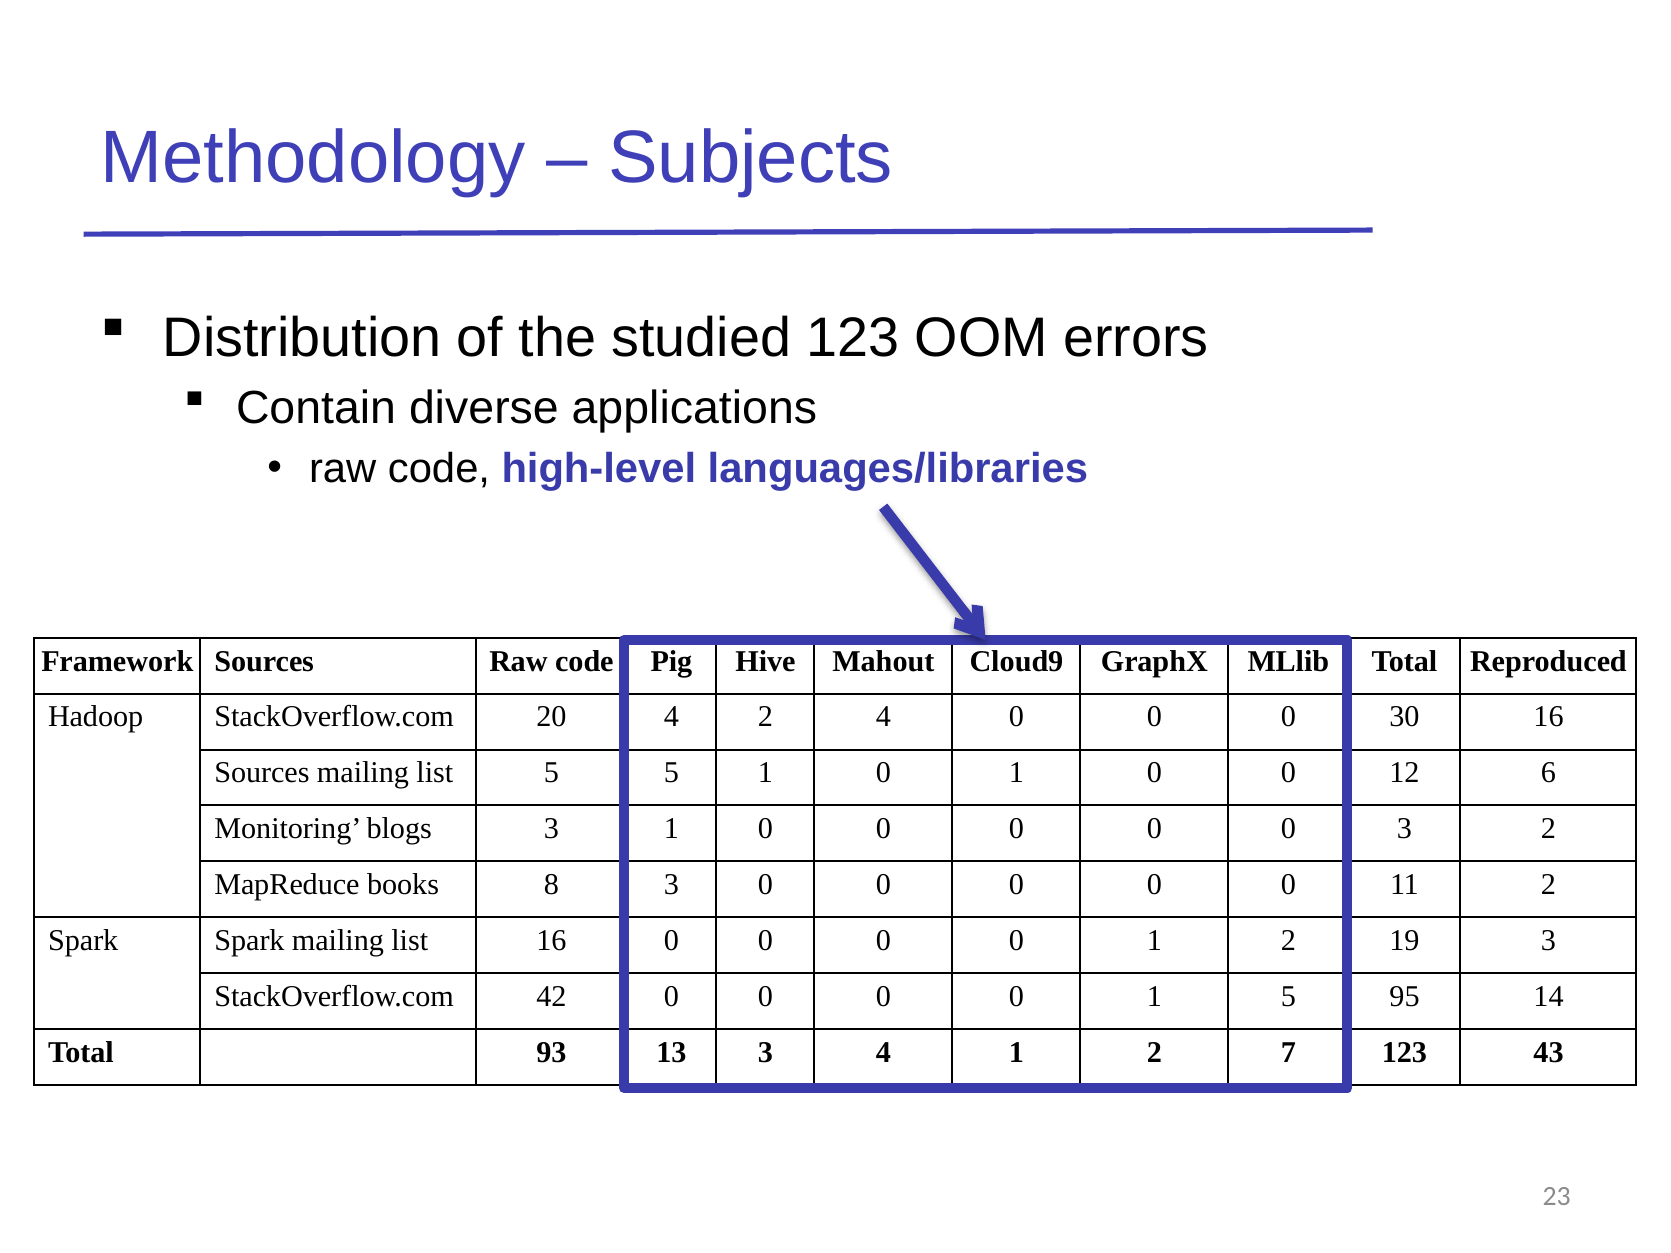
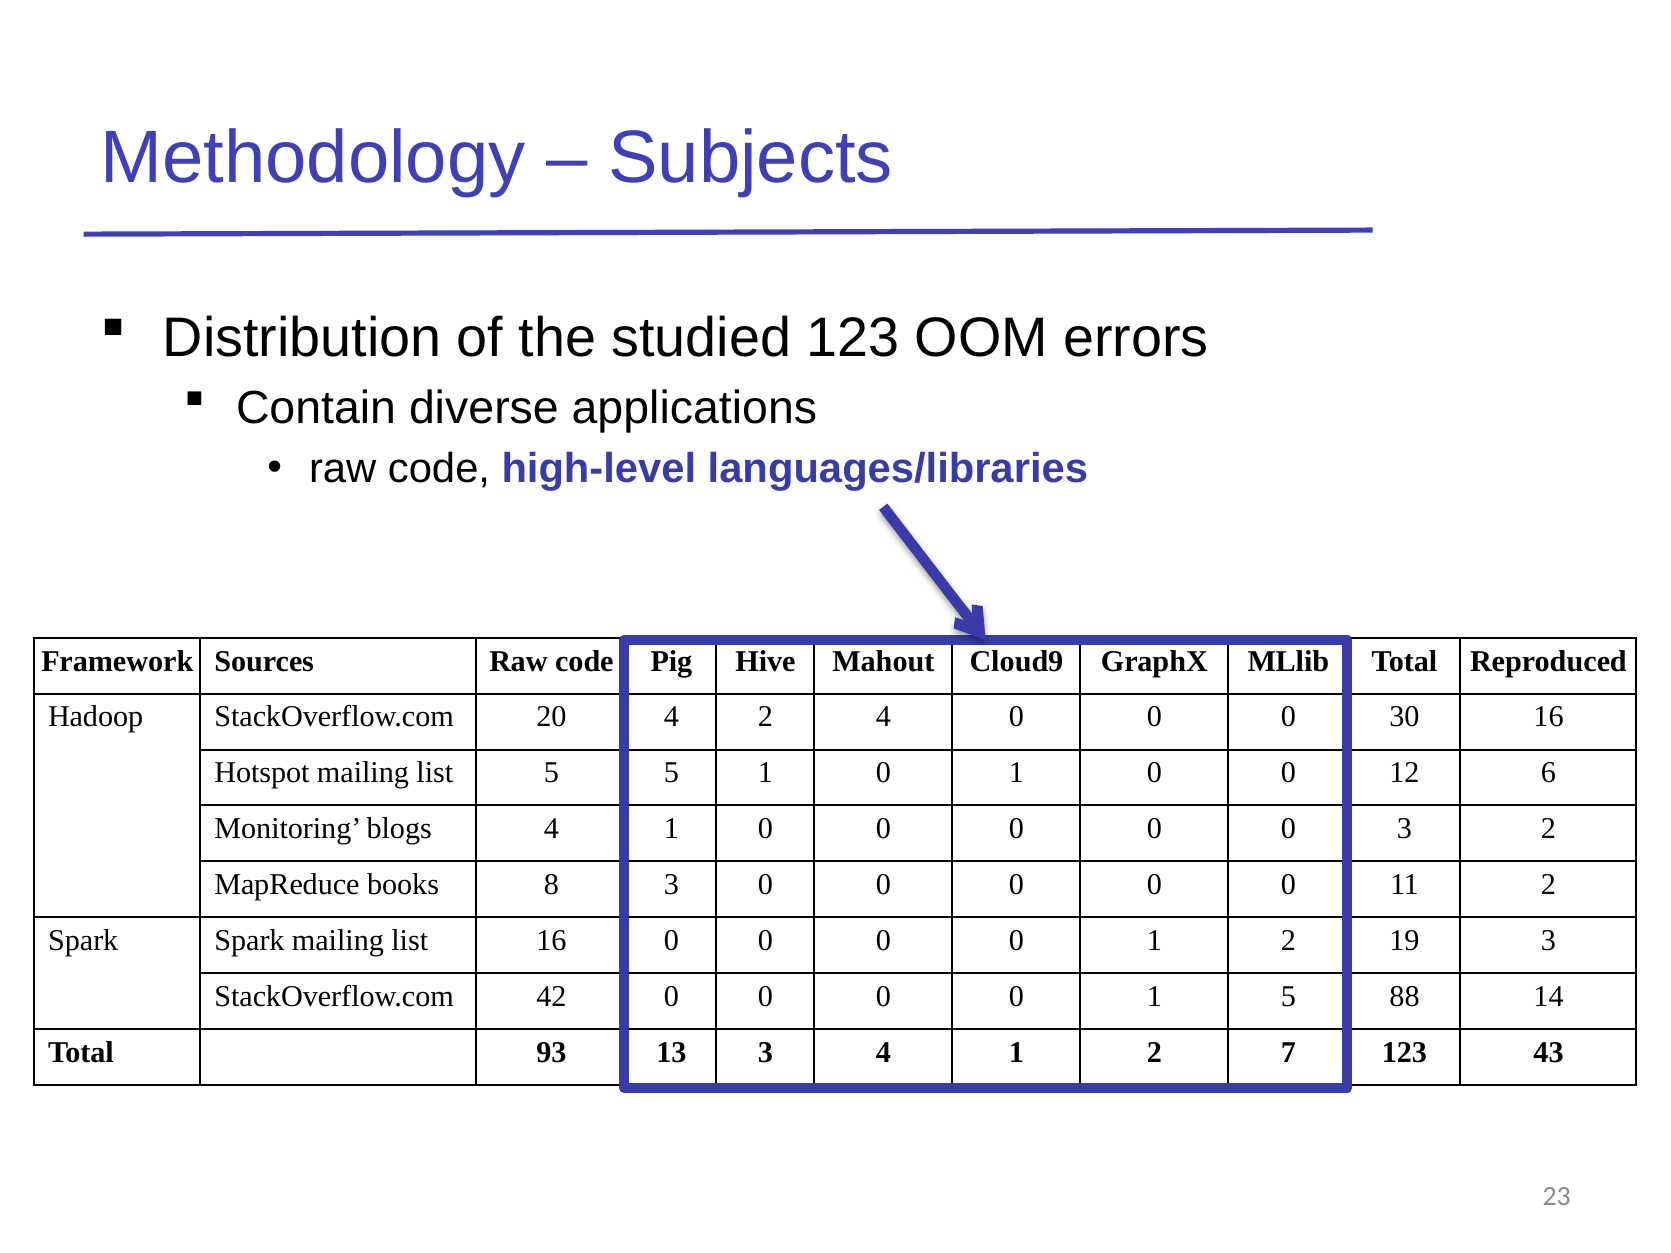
Sources at (262, 773): Sources -> Hotspot
blogs 3: 3 -> 4
95: 95 -> 88
